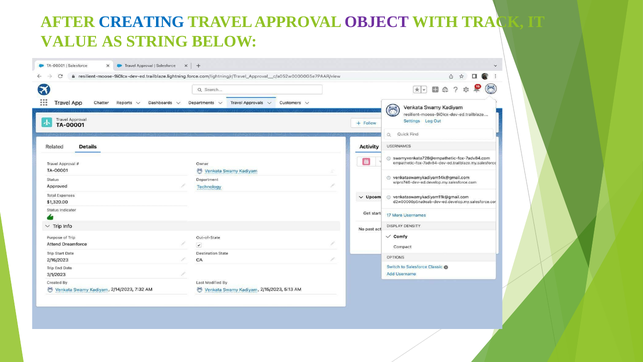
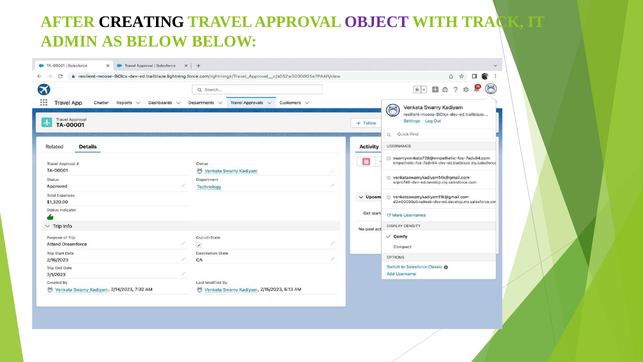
CREATING colour: blue -> black
VALUE: VALUE -> ADMIN
AS STRING: STRING -> BELOW
